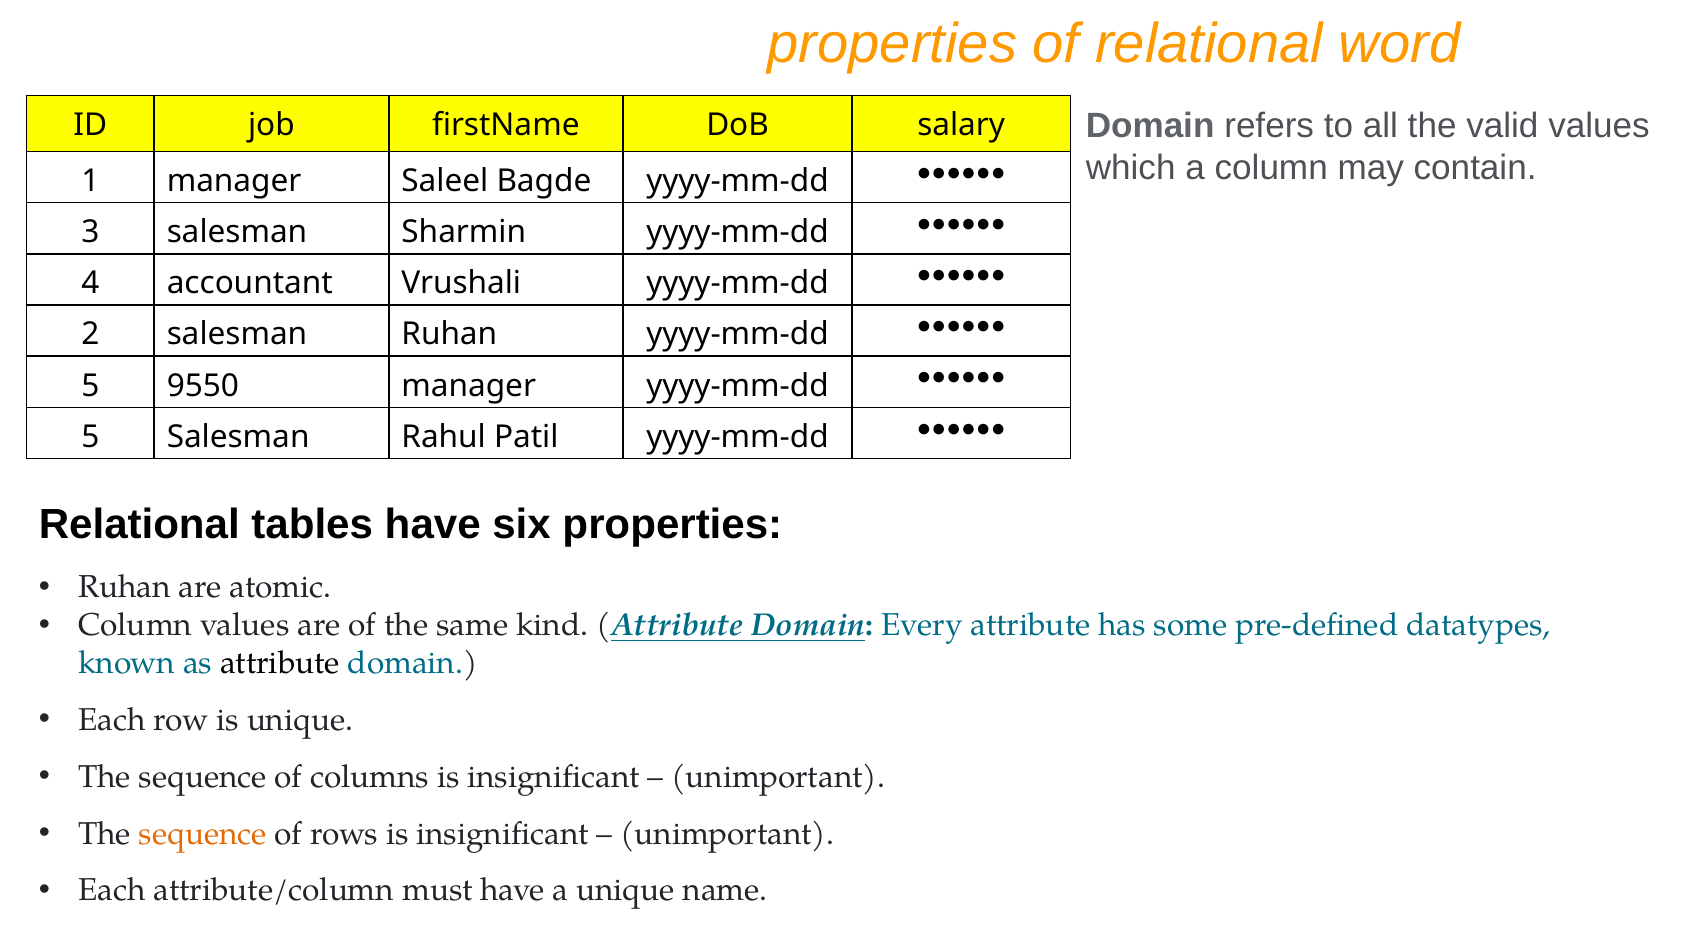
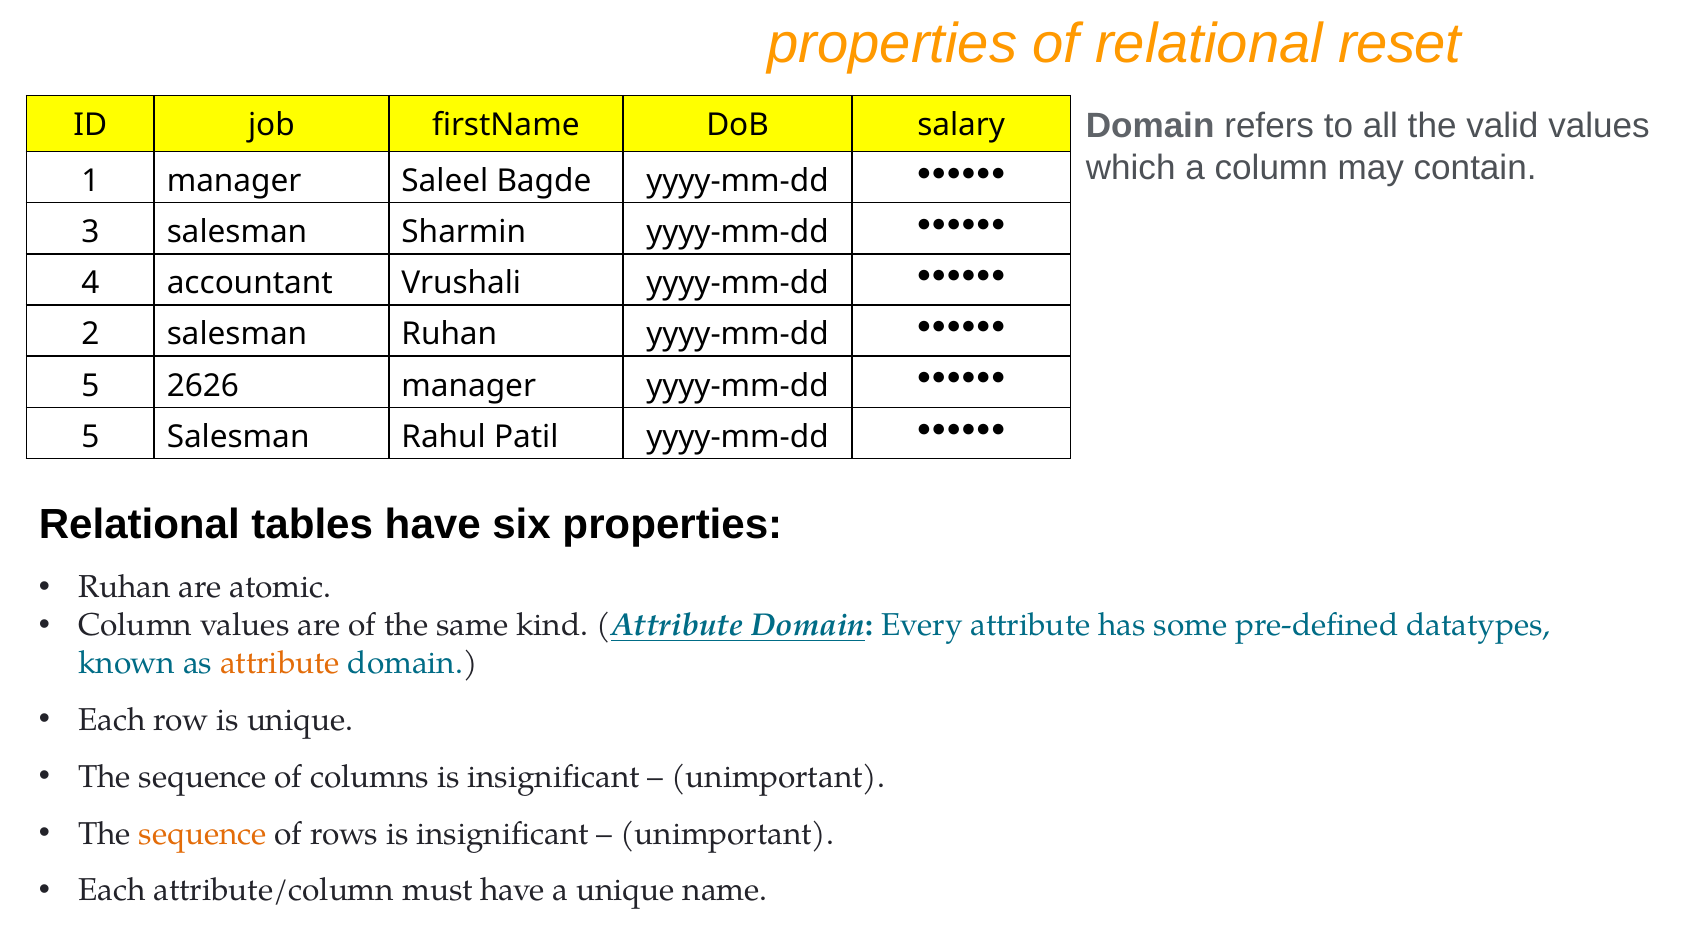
word: word -> reset
9550: 9550 -> 2626
attribute at (280, 663) colour: black -> orange
